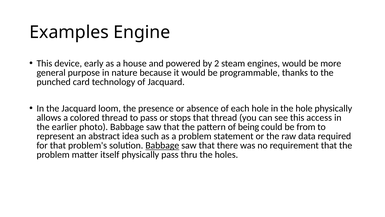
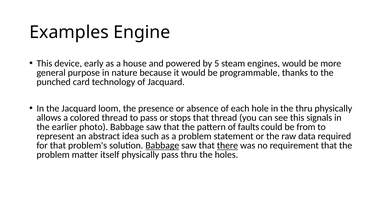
2: 2 -> 5
the hole: hole -> thru
access: access -> signals
being: being -> faults
there underline: none -> present
